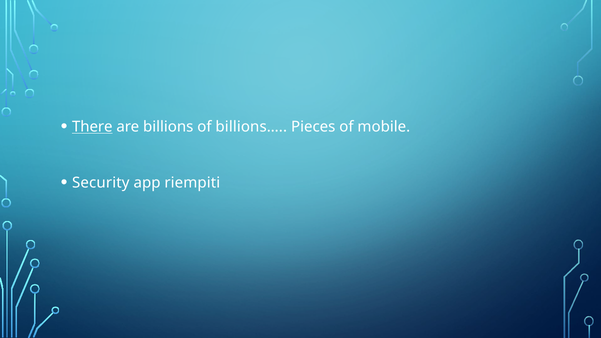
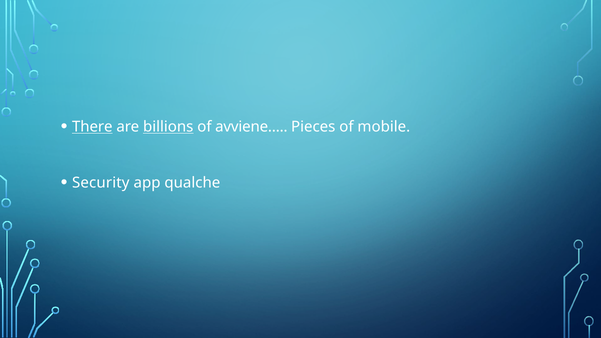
billions underline: none -> present
billions…: billions… -> avviene…
riempiti: riempiti -> qualche
